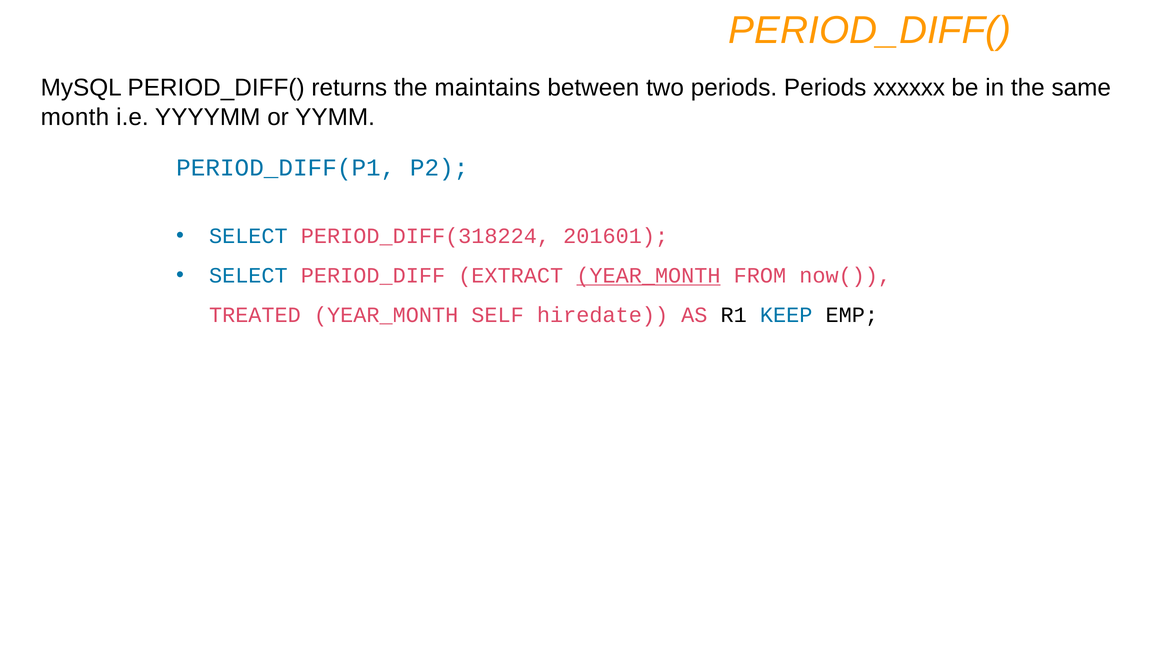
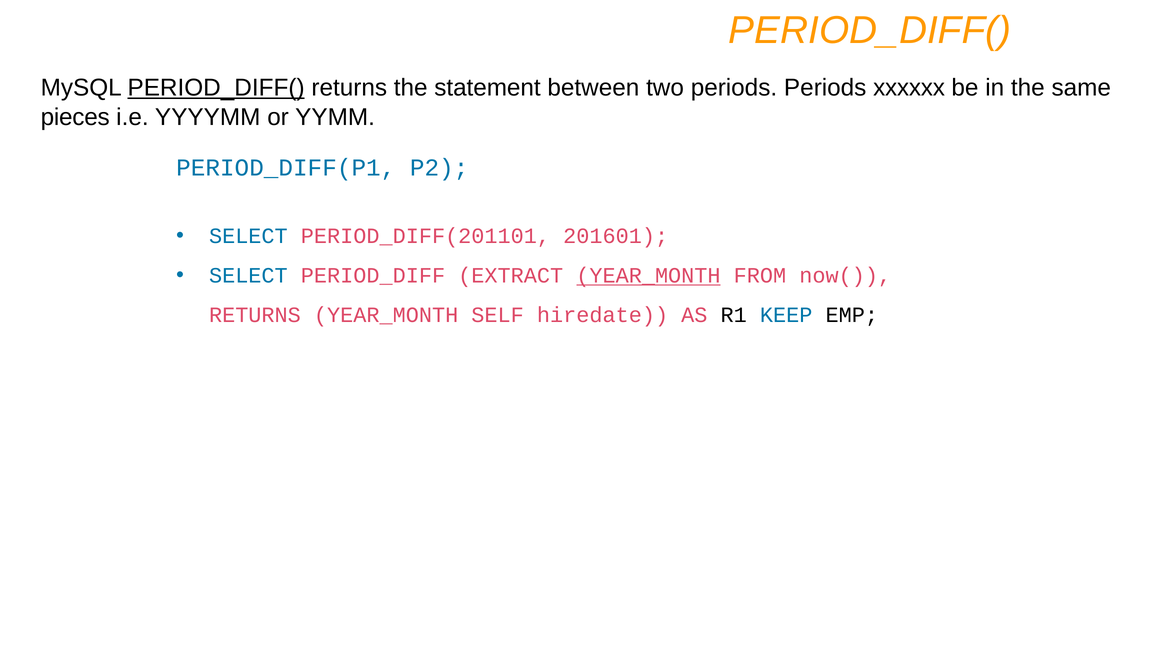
PERIOD_DIFF( at (216, 88) underline: none -> present
maintains: maintains -> statement
month: month -> pieces
PERIOD_DIFF(318224: PERIOD_DIFF(318224 -> PERIOD_DIFF(201101
TREATED at (255, 315): TREATED -> RETURNS
